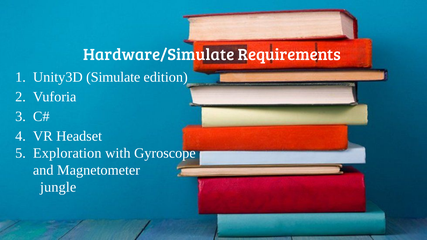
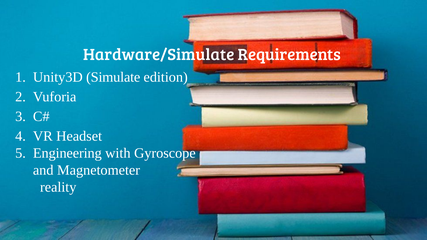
Exploration: Exploration -> Engineering
jungle: jungle -> reality
